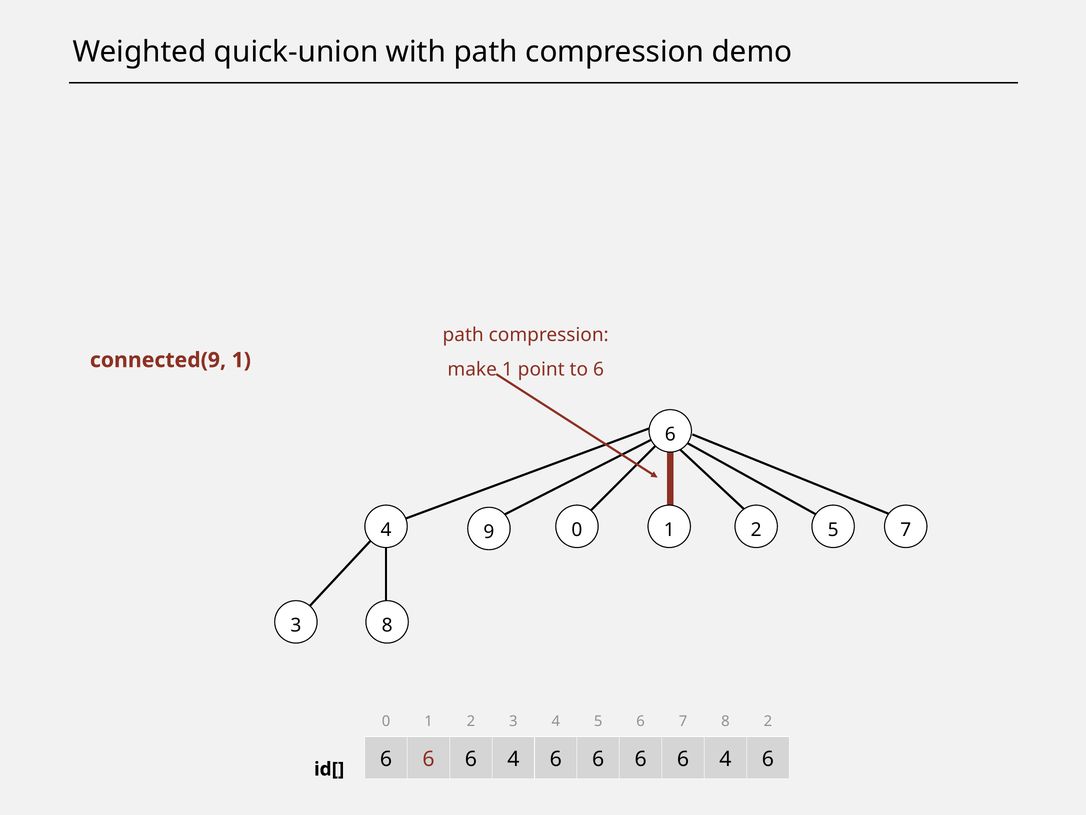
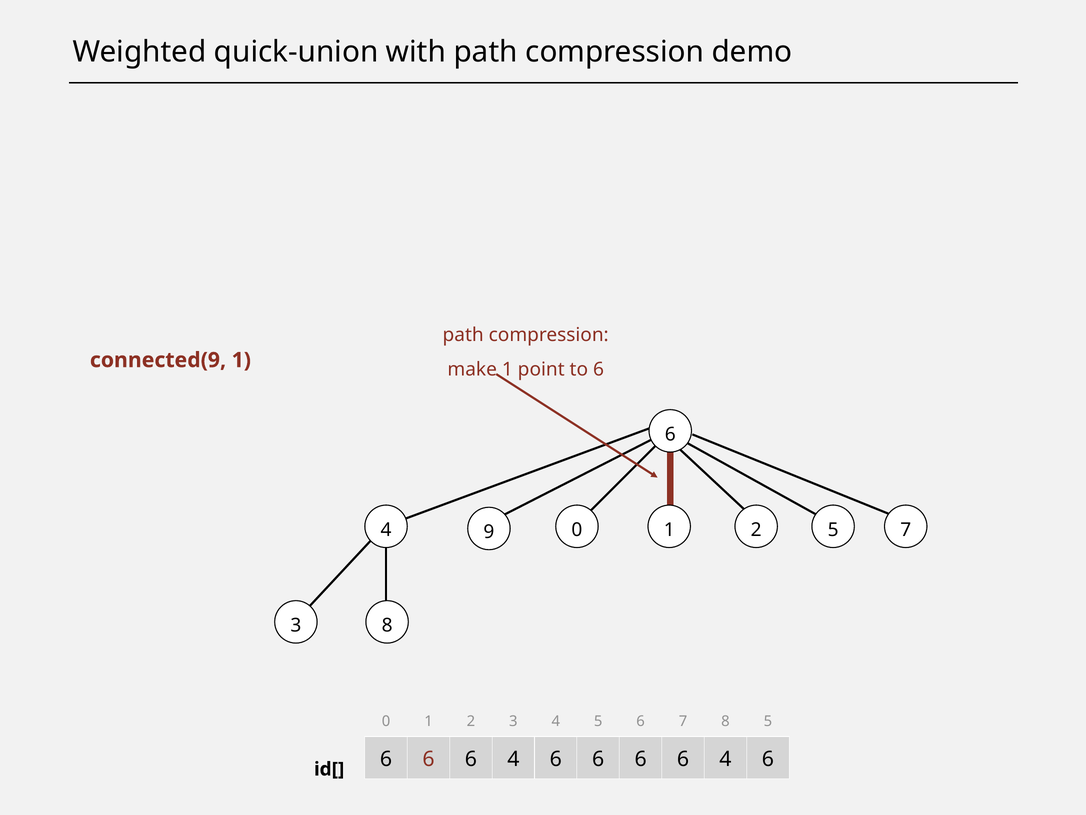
8 2: 2 -> 5
